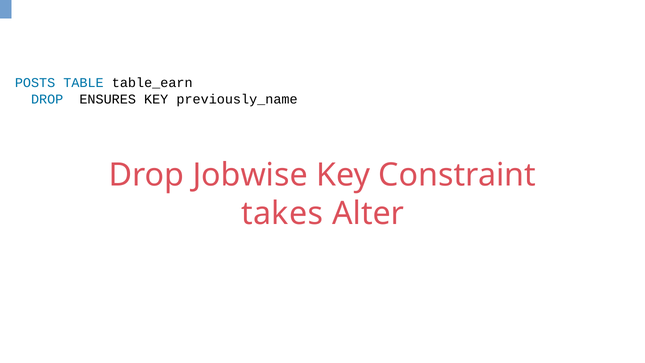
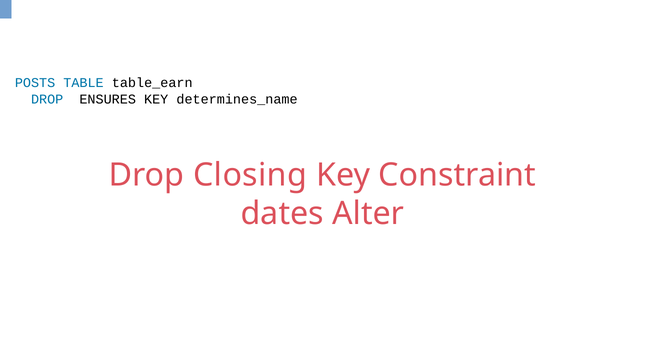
previously_name: previously_name -> determines_name
Jobwise: Jobwise -> Closing
takes: takes -> dates
